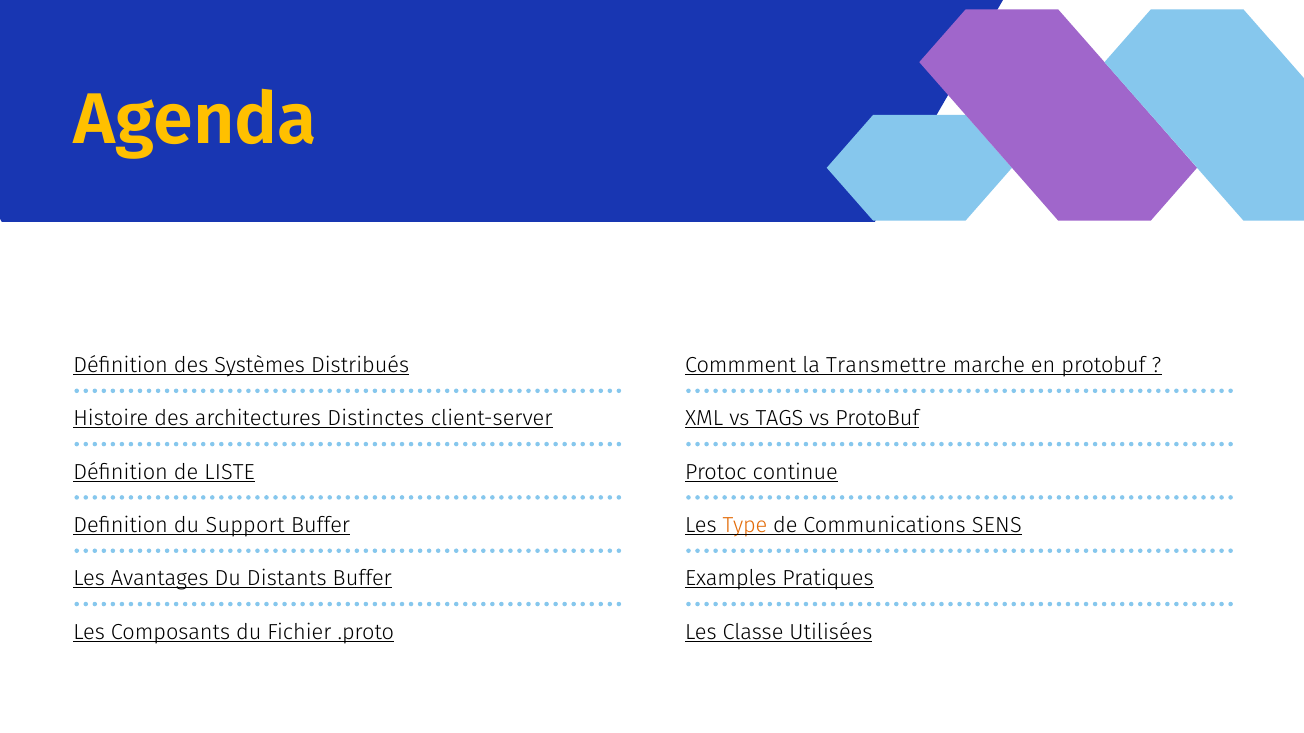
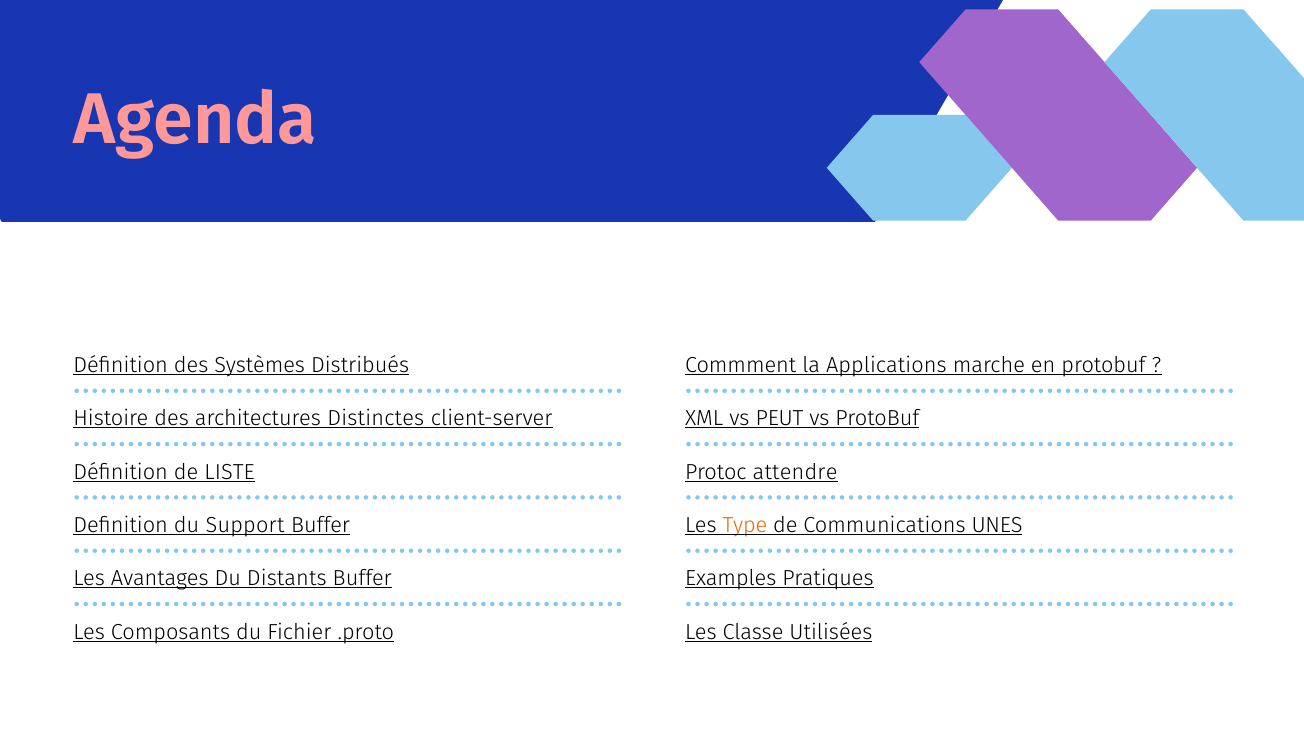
Agenda colour: yellow -> pink
Transmettre: Transmettre -> Applications
TAGS: TAGS -> PEUT
continue: continue -> attendre
SENS: SENS -> UNES
